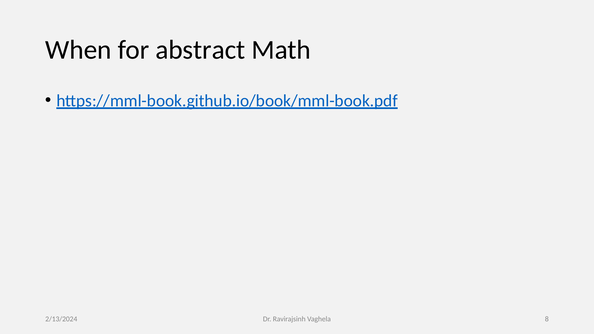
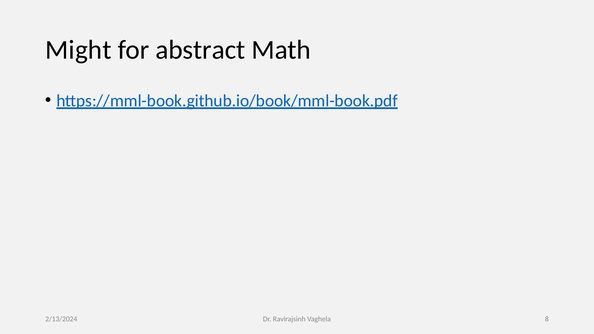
When: When -> Might
